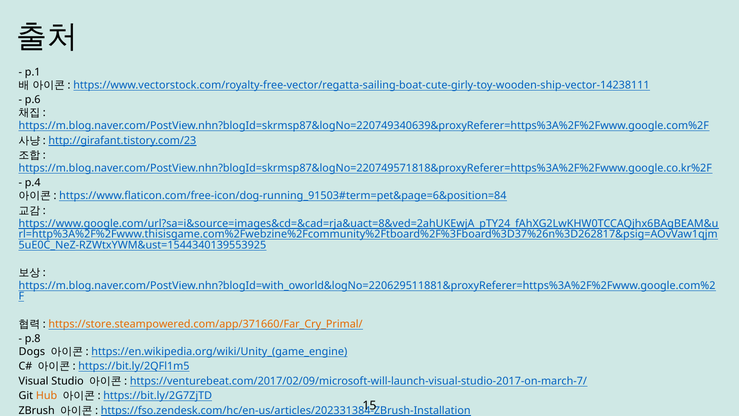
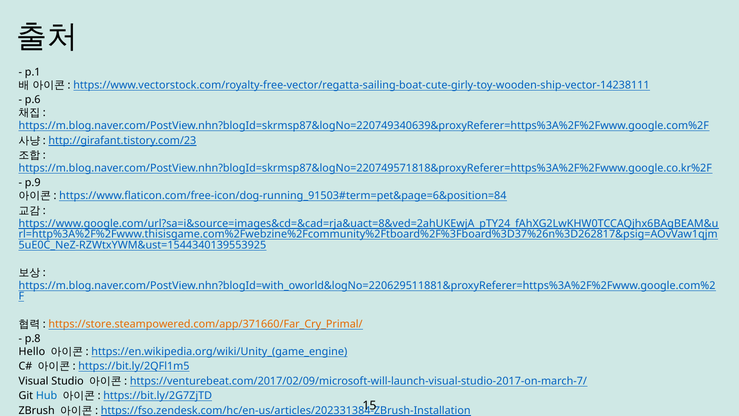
p.4: p.4 -> p.9
Dogs: Dogs -> Hello
Hub colour: orange -> blue
